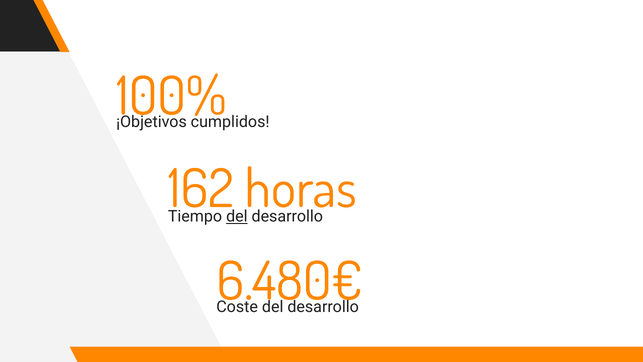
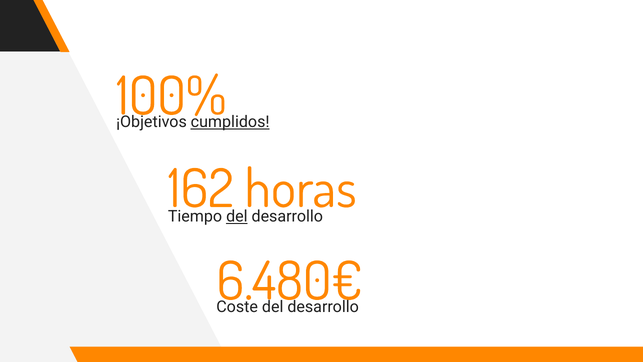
cumplidos underline: none -> present
